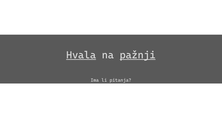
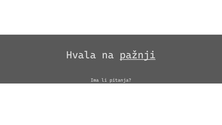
Hvala underline: present -> none
